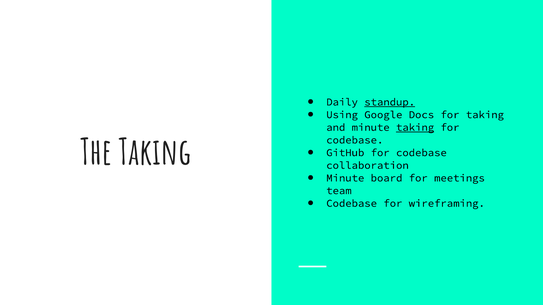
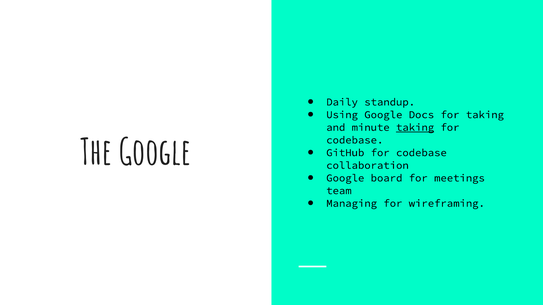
standup underline: present -> none
The Taking: Taking -> Google
Minute at (345, 178): Minute -> Google
Codebase at (352, 204): Codebase -> Managing
